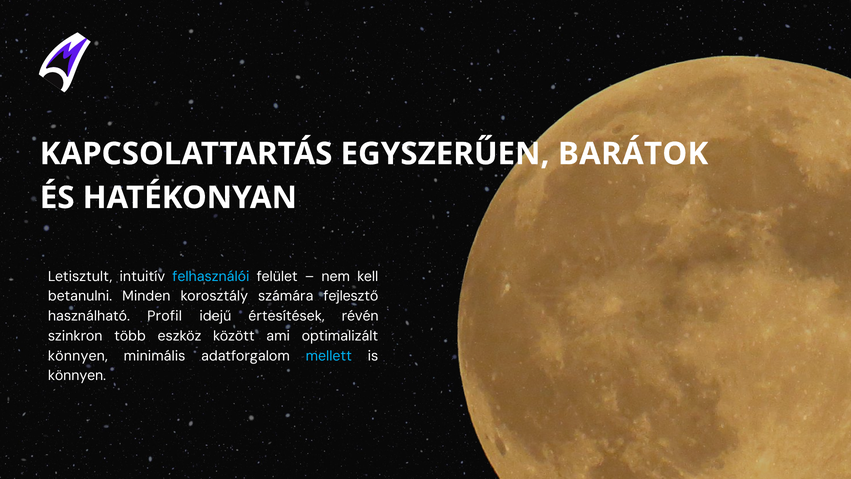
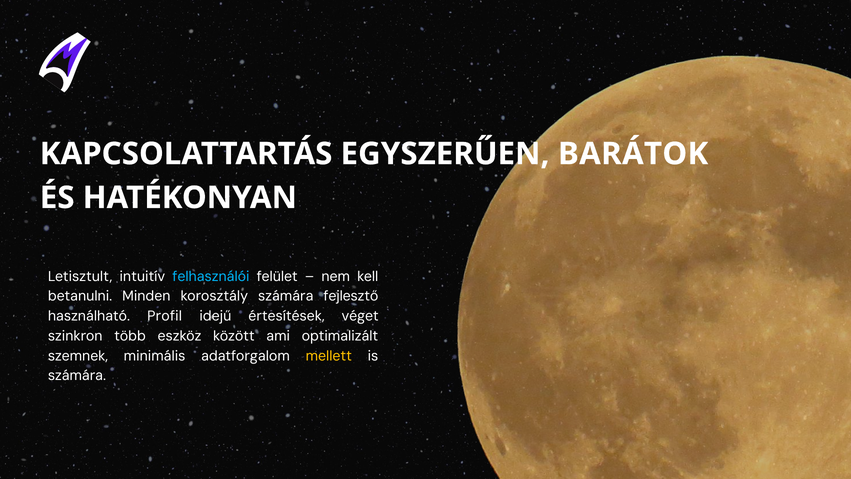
révén: révén -> véget
könnyen at (78, 356): könnyen -> szemnek
mellett colour: light blue -> yellow
könnyen at (77, 375): könnyen -> számára
